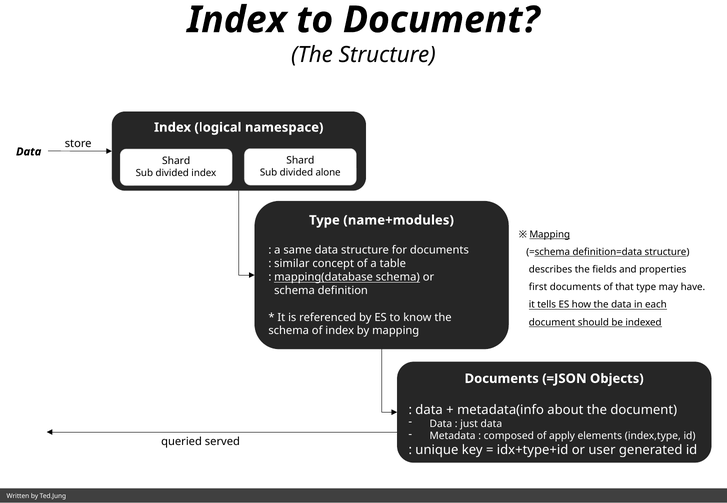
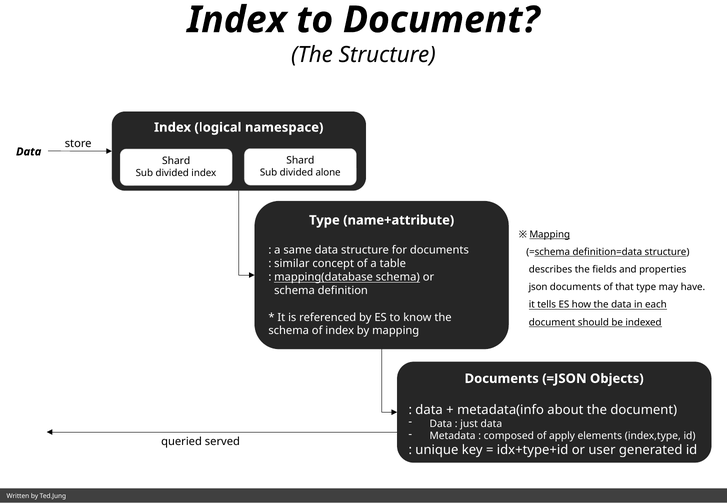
name+modules: name+modules -> name+attribute
first: first -> json
